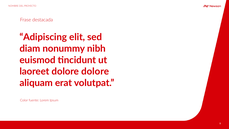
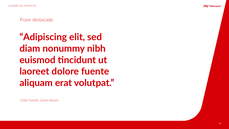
dolore dolore: dolore -> fuente
